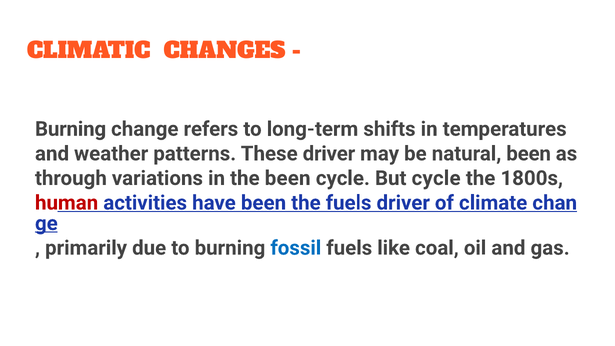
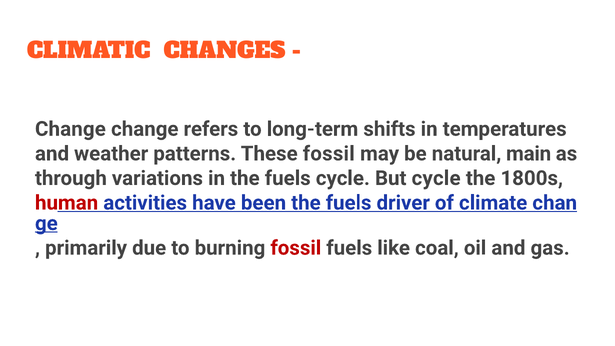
Burning at (71, 129): Burning -> Change
These driver: driver -> fossil
natural been: been -> main
in the been: been -> fuels
fossil at (296, 248) colour: blue -> red
